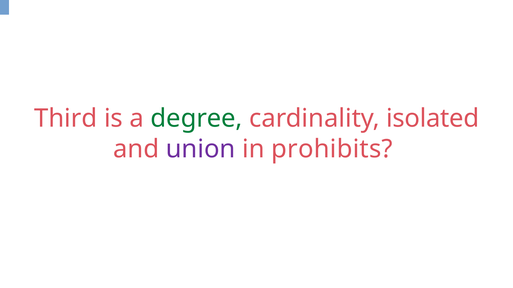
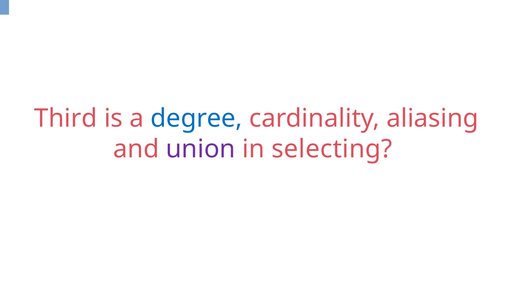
degree colour: green -> blue
isolated: isolated -> aliasing
prohibits: prohibits -> selecting
